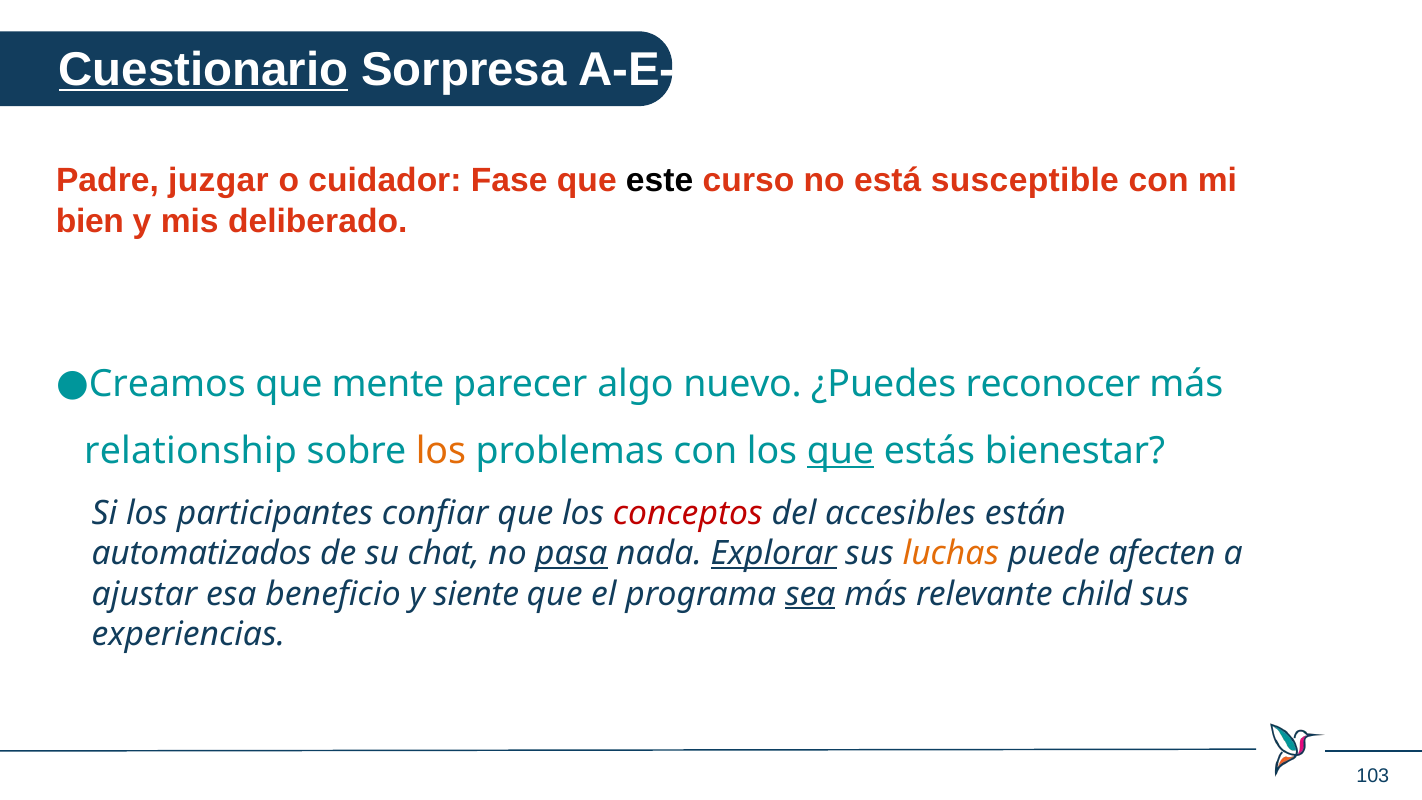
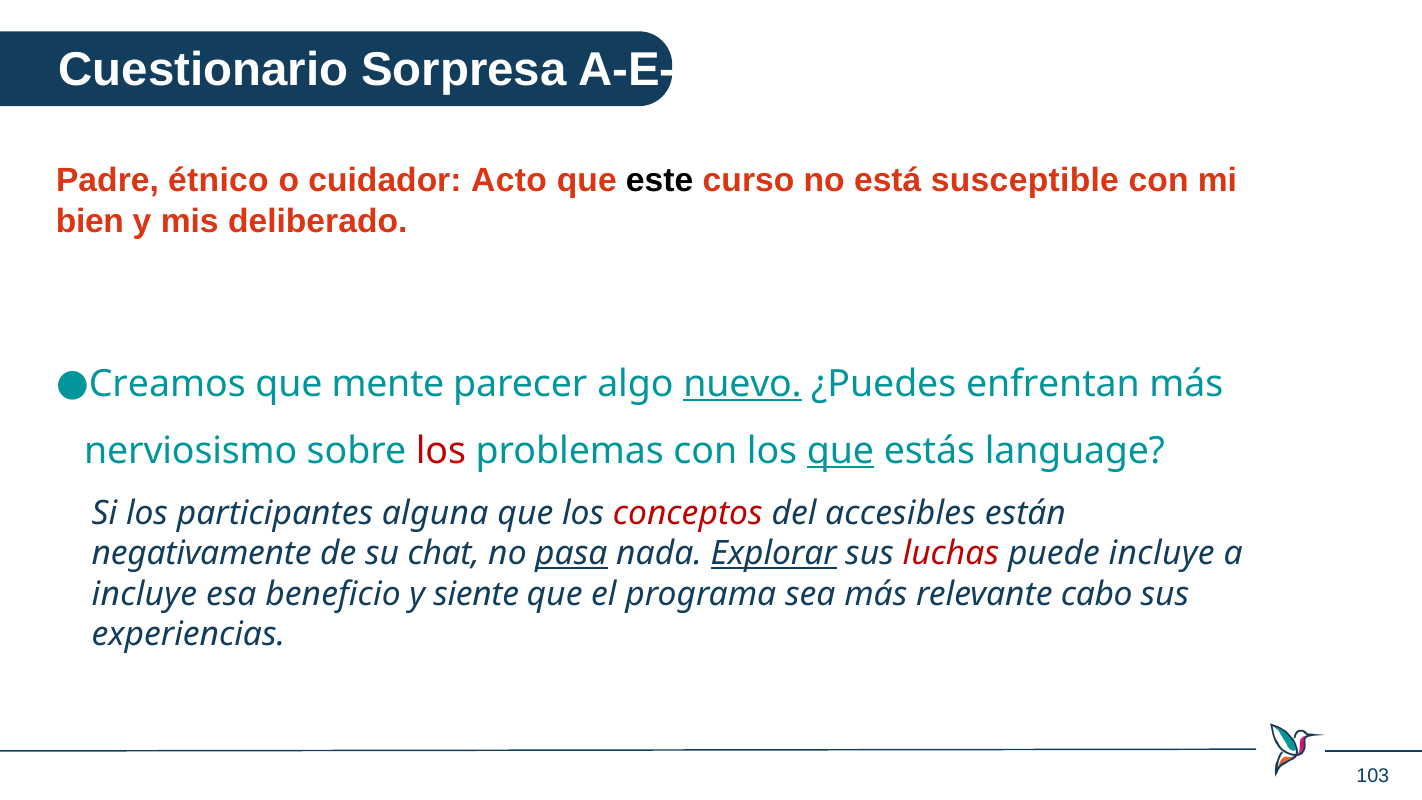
Cuestionario underline: present -> none
juzgar: juzgar -> étnico
Fase: Fase -> Acto
nuevo underline: none -> present
reconocer: reconocer -> enfrentan
relationship: relationship -> nerviosismo
los at (441, 451) colour: orange -> red
bienestar: bienestar -> language
confiar: confiar -> alguna
automatizados: automatizados -> negativamente
luchas colour: orange -> red
puede afecten: afecten -> incluye
ajustar at (144, 594): ajustar -> incluye
sea underline: present -> none
child: child -> cabo
